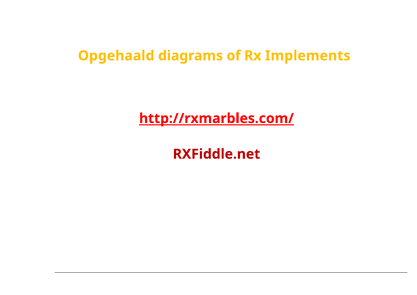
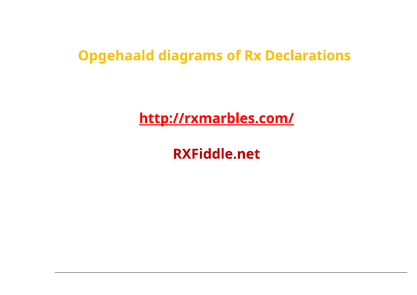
Implements: Implements -> Declarations
